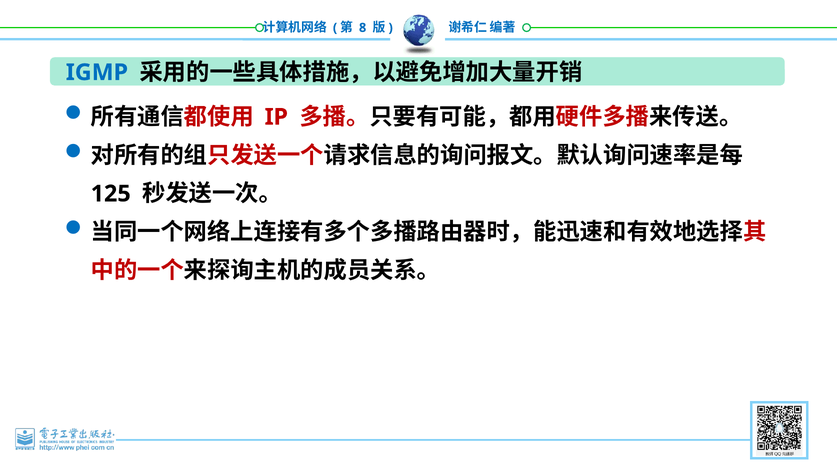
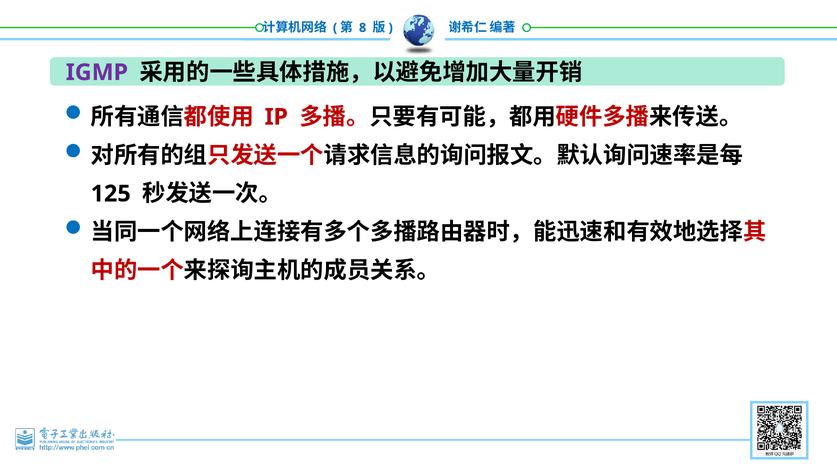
IGMP colour: blue -> purple
